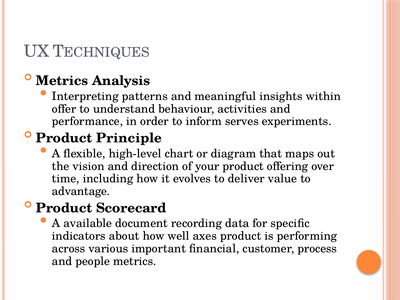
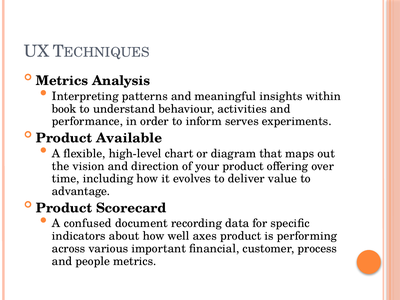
offer: offer -> book
Principle: Principle -> Available
available: available -> confused
